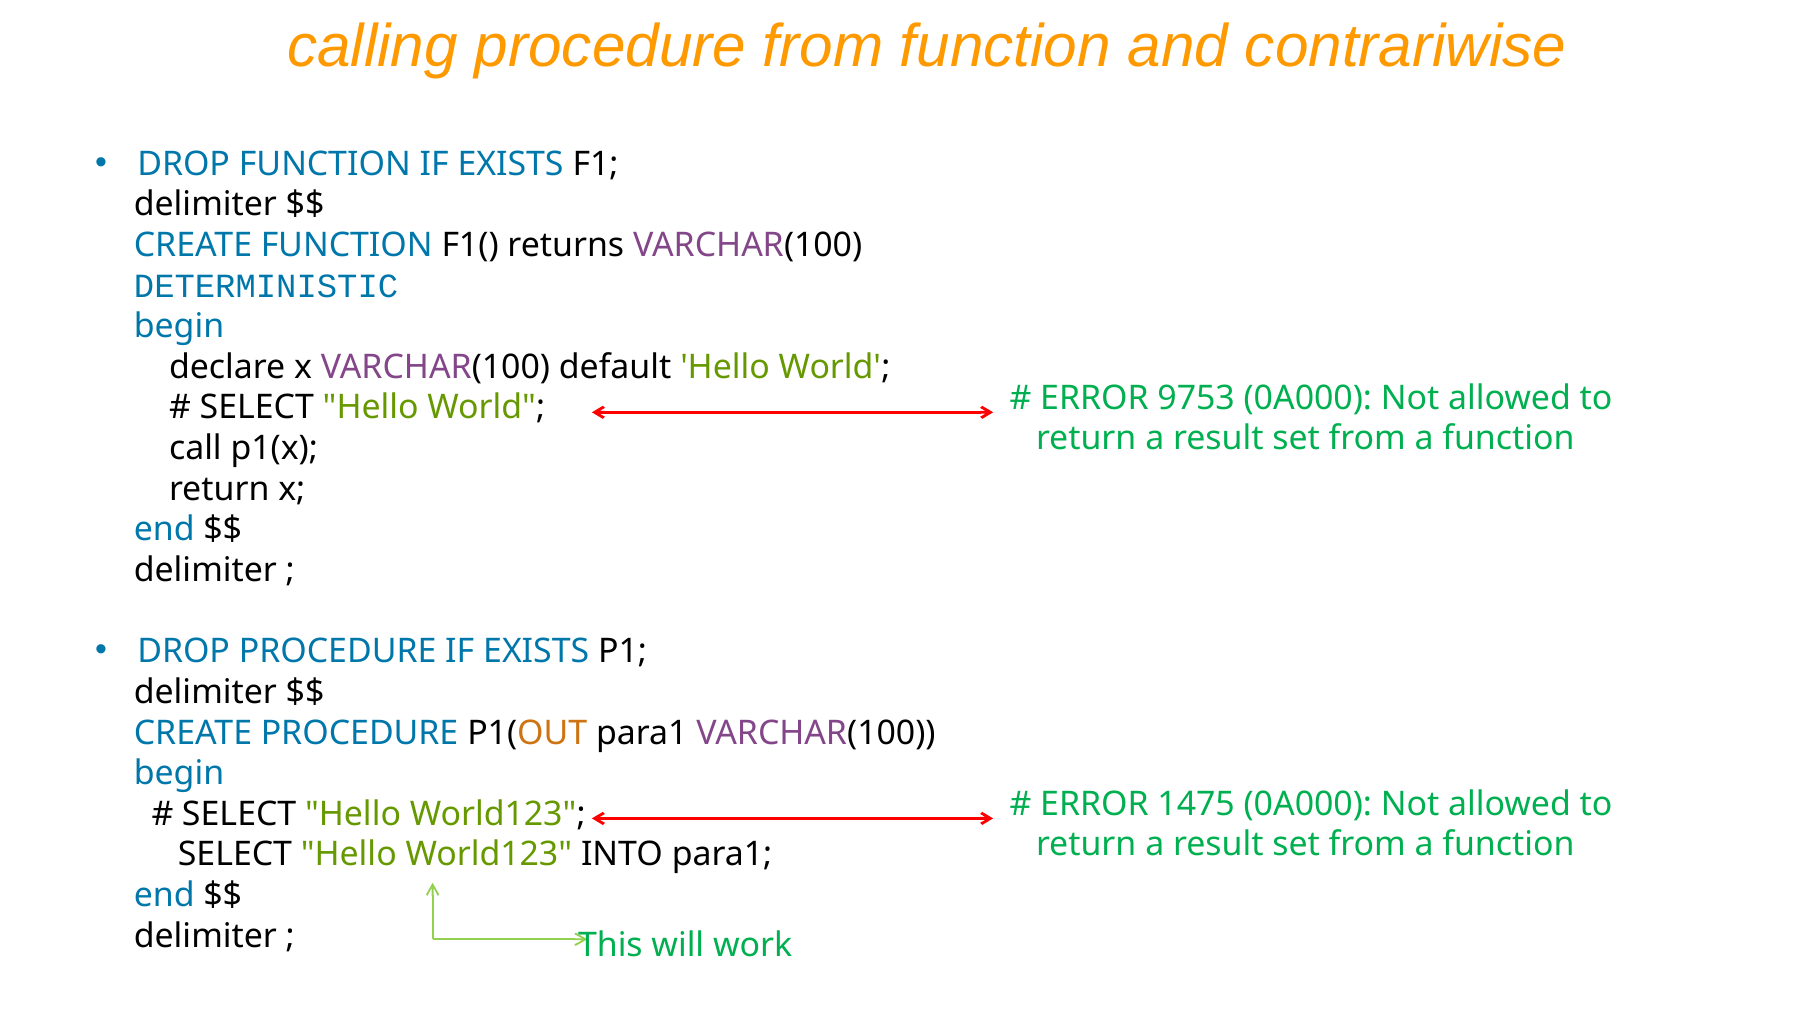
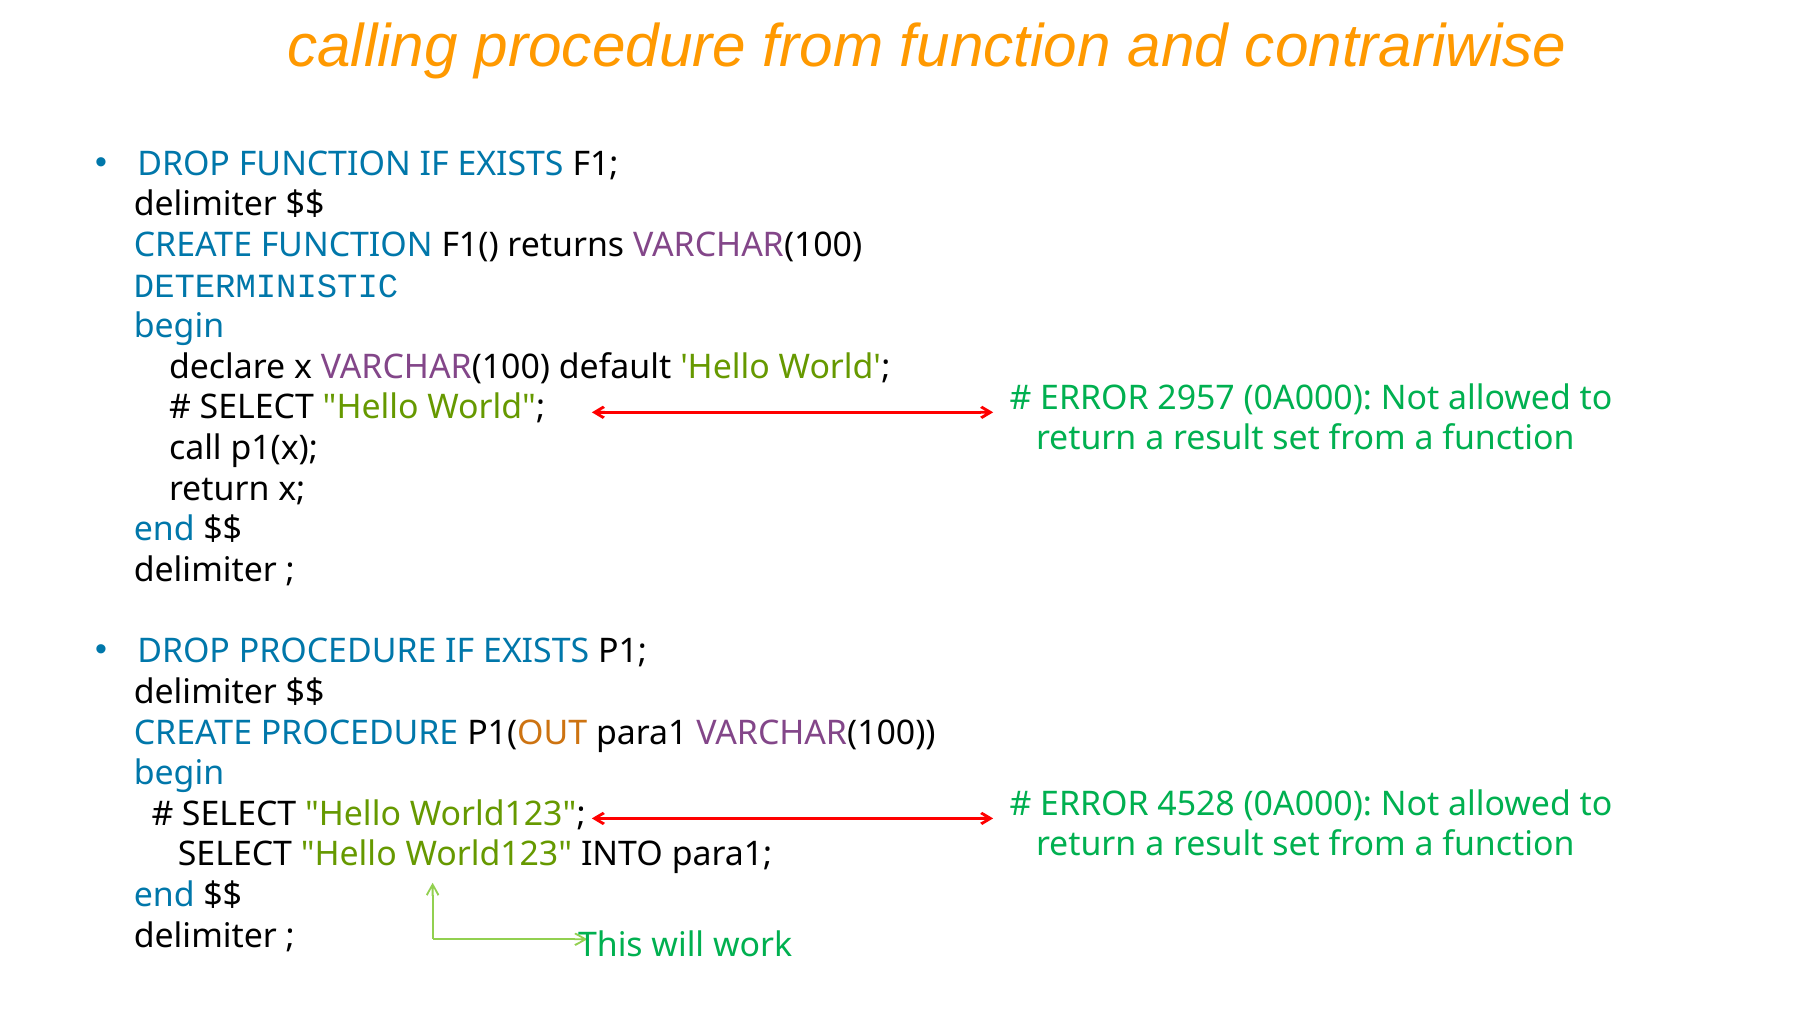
9753: 9753 -> 2957
1475: 1475 -> 4528
